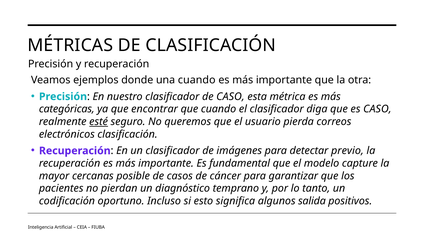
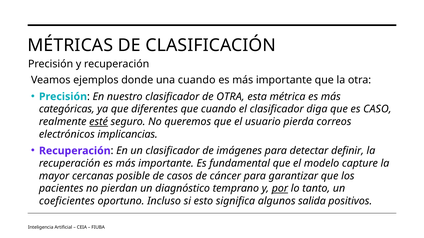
de CASO: CASO -> OTRA
encontrar: encontrar -> diferentes
electrónicos clasificación: clasificación -> implicancias
previo: previo -> definir
por underline: none -> present
codificación: codificación -> coeficientes
